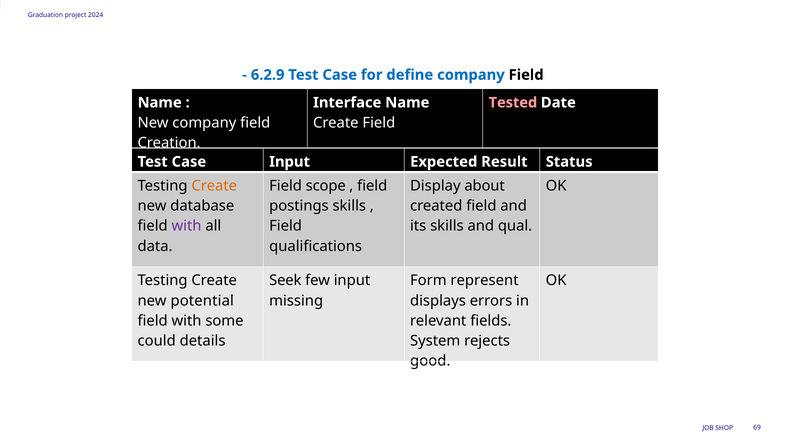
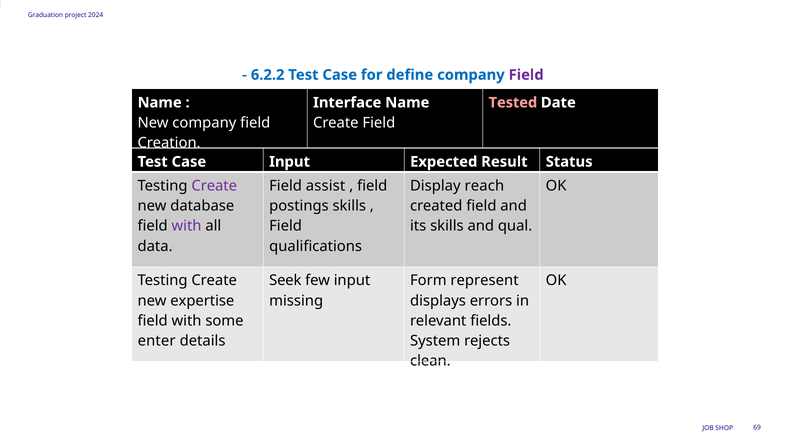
6.2.9: 6.2.9 -> 6.2.2
Field at (526, 75) colour: black -> purple
Create at (214, 186) colour: orange -> purple
scope: scope -> assist
about: about -> reach
potential: potential -> expertise
could: could -> enter
good: good -> clean
